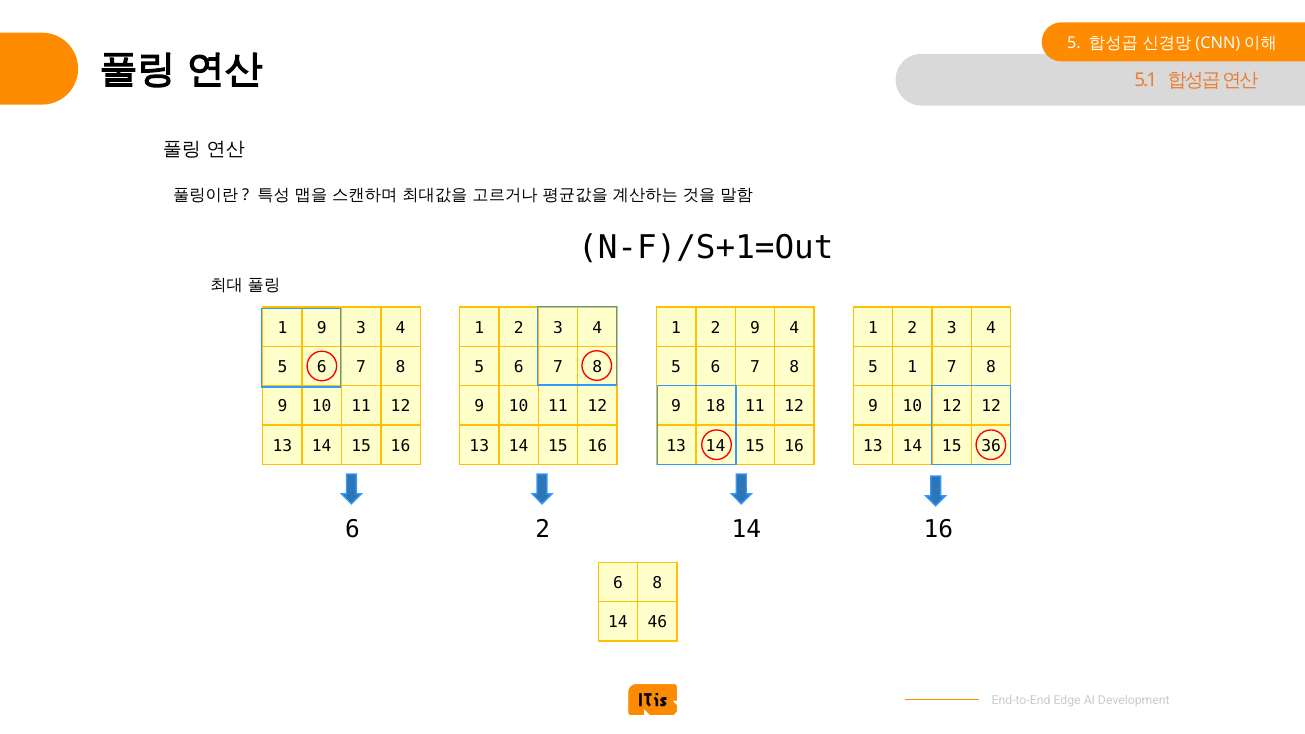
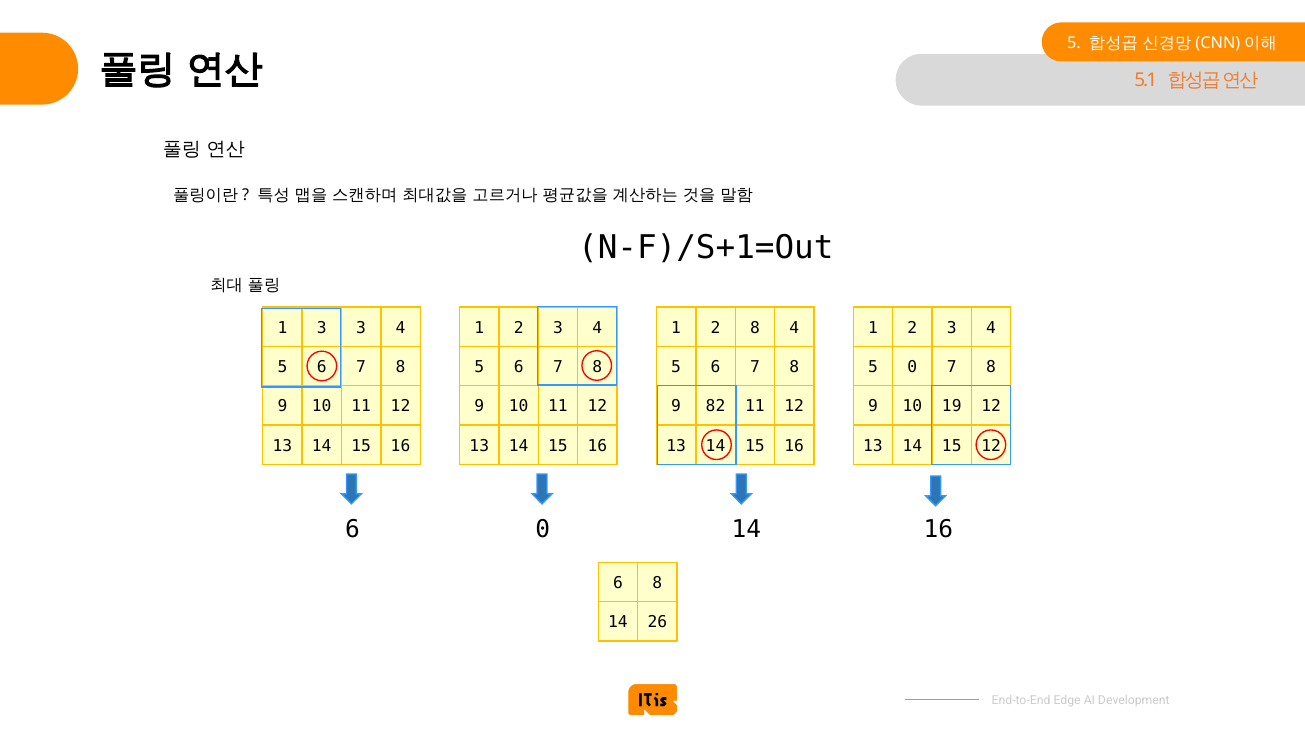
1 9: 9 -> 3
2 9: 9 -> 8
5 1: 1 -> 0
18: 18 -> 82
10 12: 12 -> 19
15 36: 36 -> 12
6 2: 2 -> 0
46: 46 -> 26
